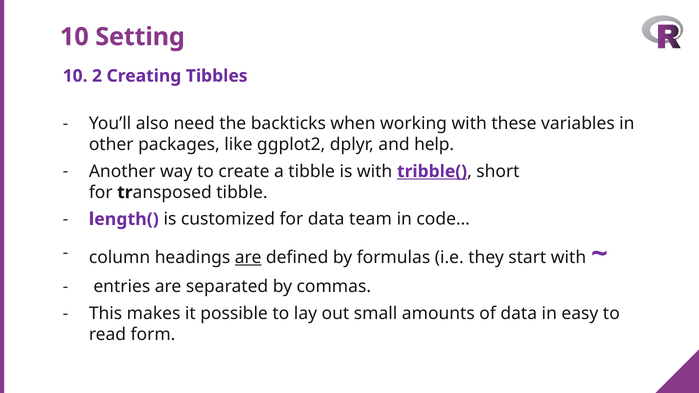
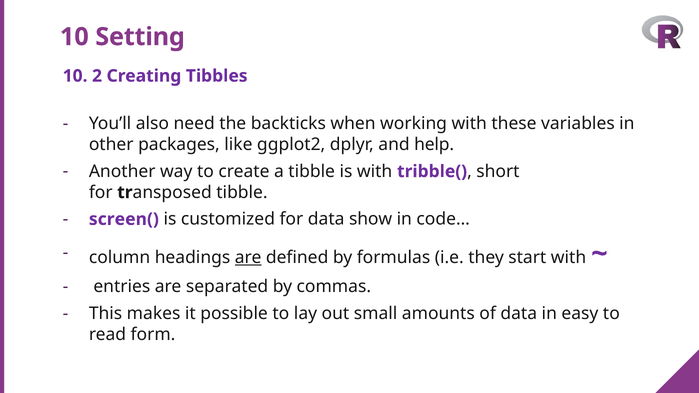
tribble( underline: present -> none
length(: length( -> screen(
team: team -> show
